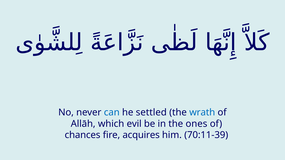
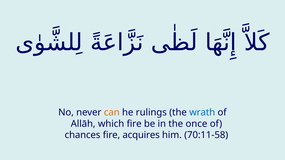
can colour: blue -> orange
settled: settled -> rulings
which evil: evil -> fire
ones: ones -> once
70:11-39: 70:11-39 -> 70:11-58
